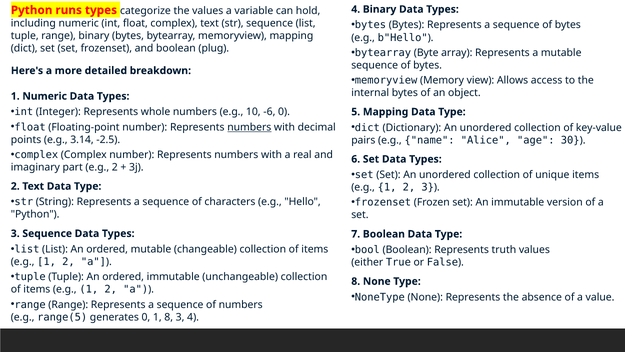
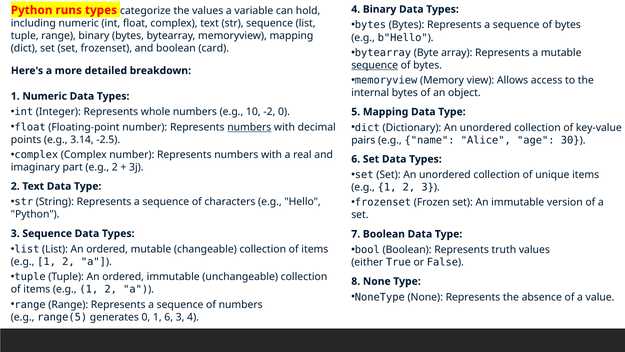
plug: plug -> card
sequence at (375, 65) underline: none -> present
-6: -6 -> -2
1 8: 8 -> 6
